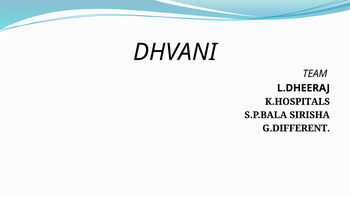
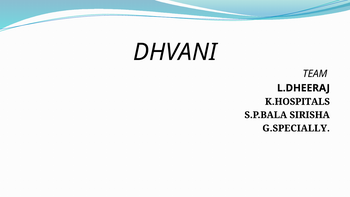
G.DIFFERENT: G.DIFFERENT -> G.SPECIALLY
